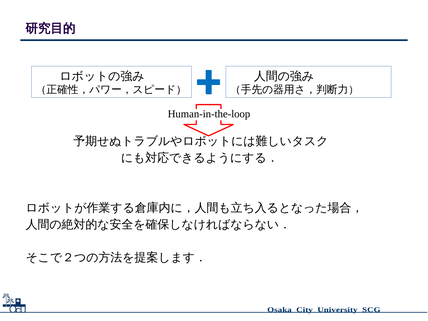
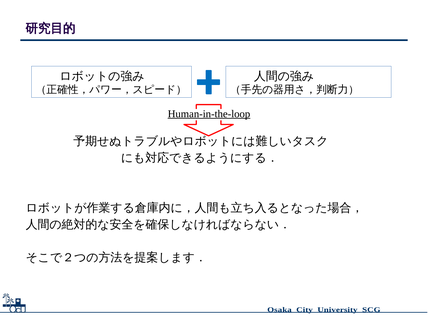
Human-in-the-loop underline: none -> present
